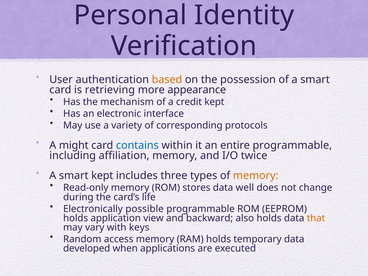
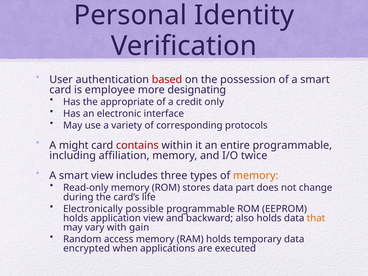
based colour: orange -> red
retrieving: retrieving -> employee
appearance: appearance -> designating
mechanism: mechanism -> appropriate
credit kept: kept -> only
contains colour: blue -> red
smart kept: kept -> view
well: well -> part
keys: keys -> gain
developed: developed -> encrypted
